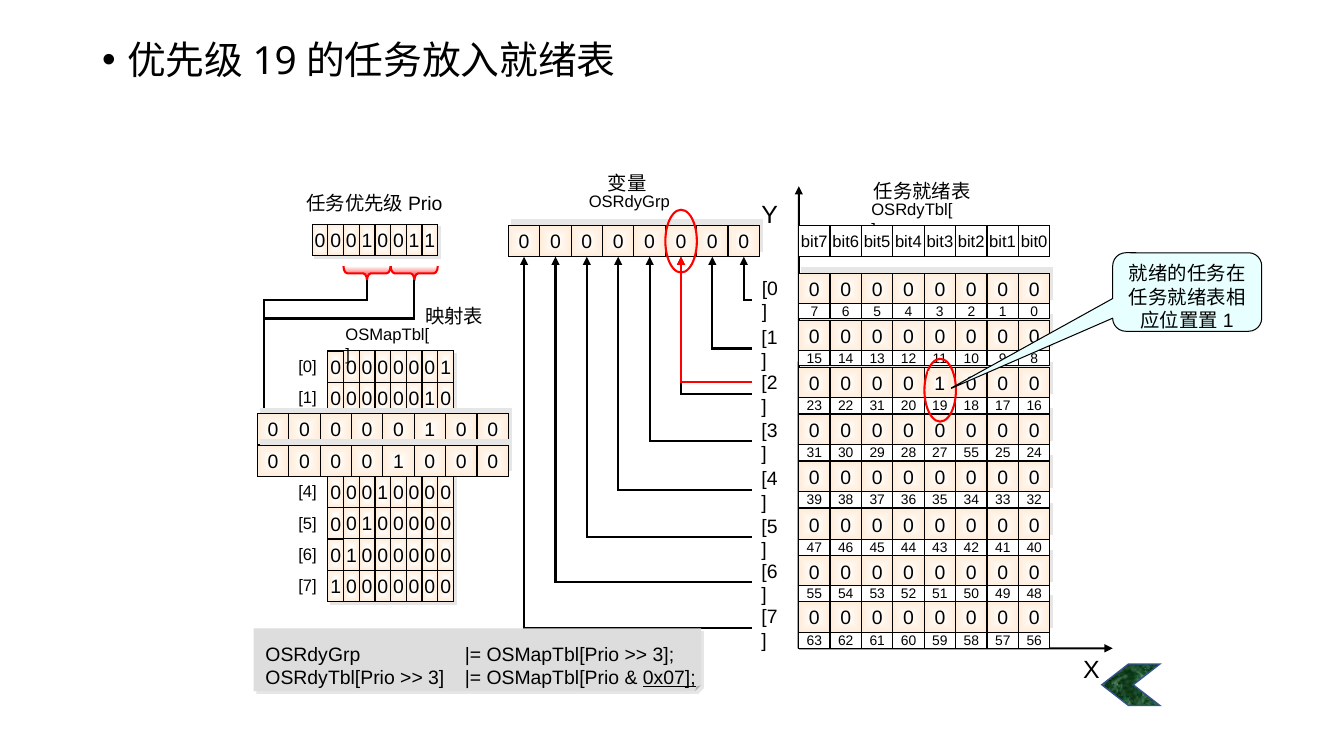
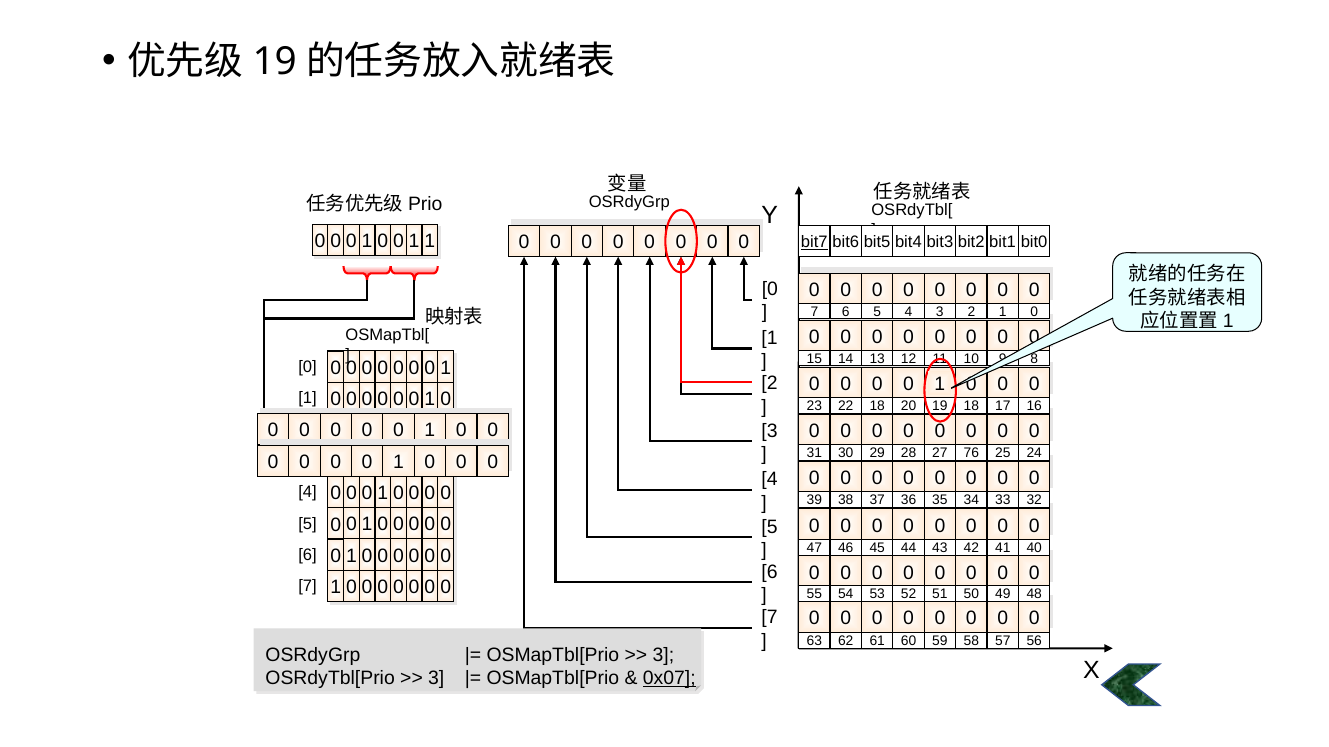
bit7 underline: none -> present
22 31: 31 -> 18
27 55: 55 -> 76
